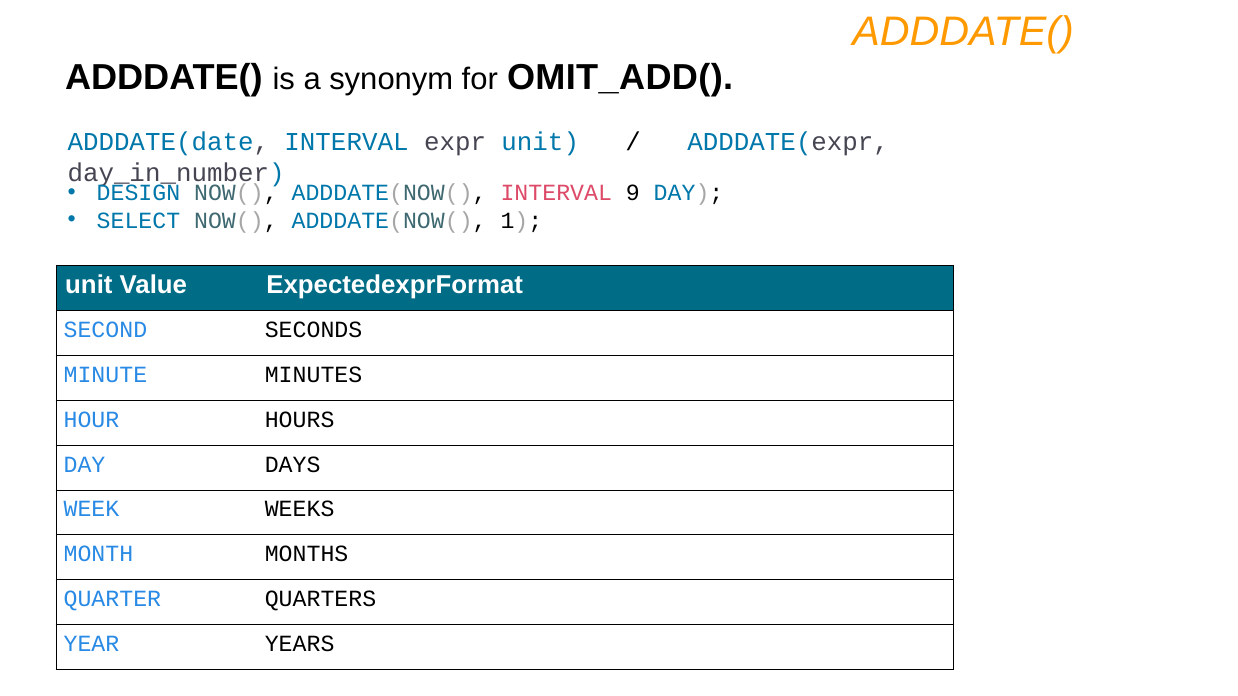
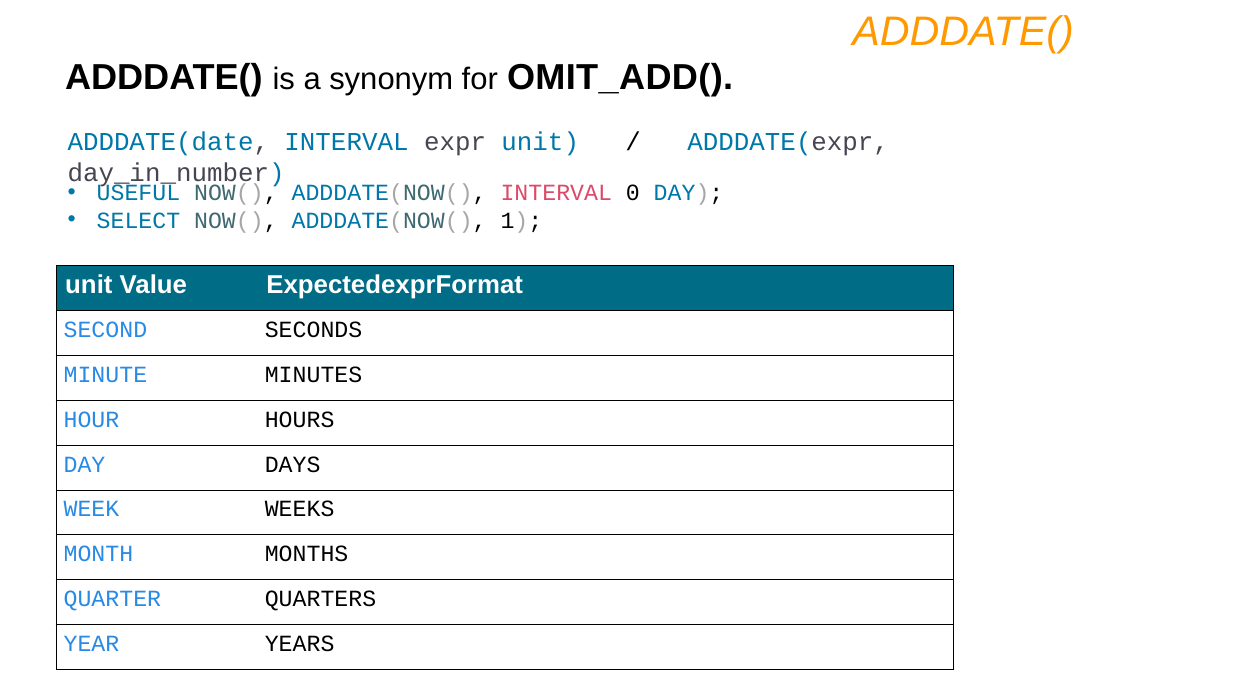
DESIGN: DESIGN -> USEFUL
9: 9 -> 0
